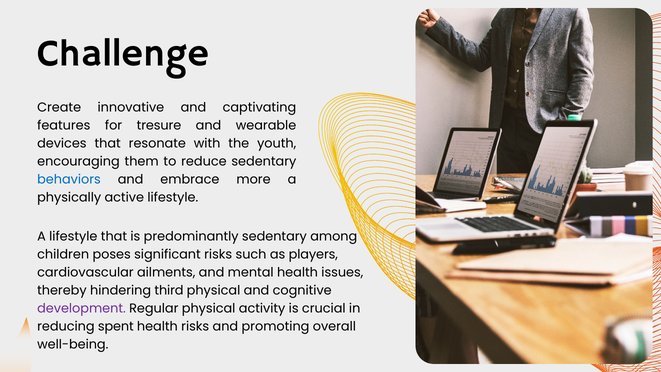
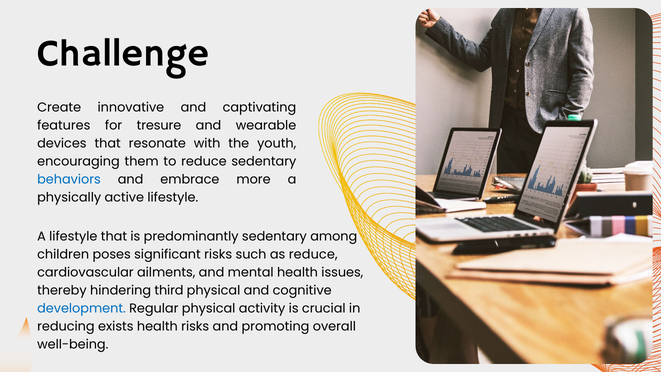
as players: players -> reduce
development colour: purple -> blue
spent: spent -> exists
